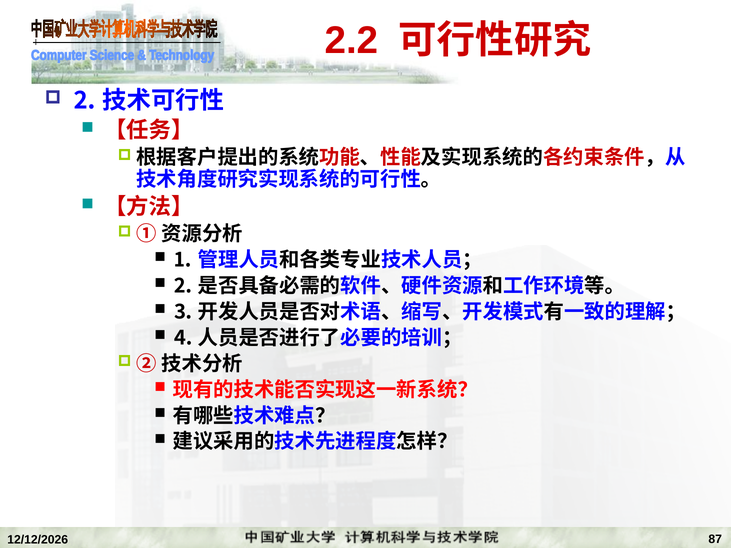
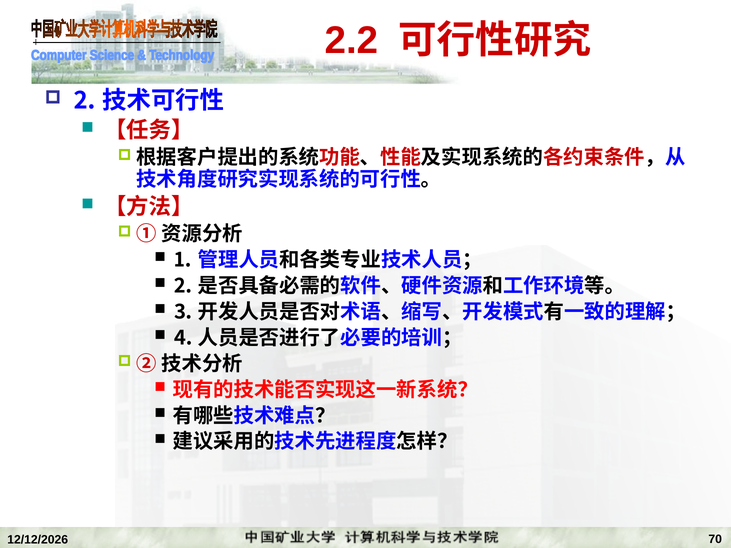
87: 87 -> 70
